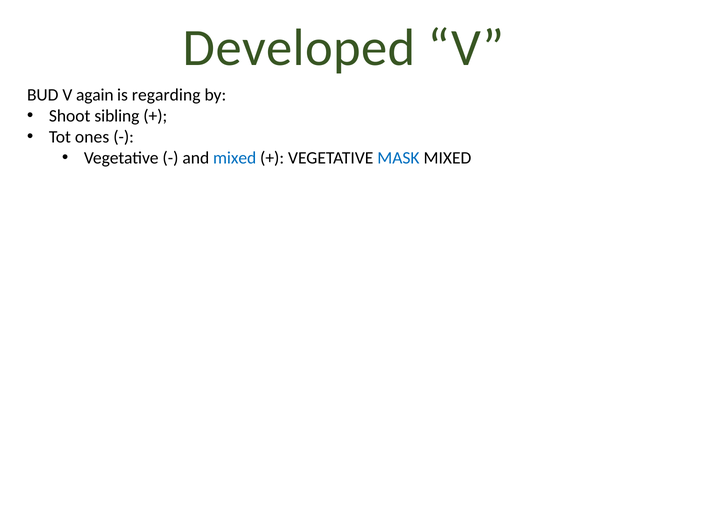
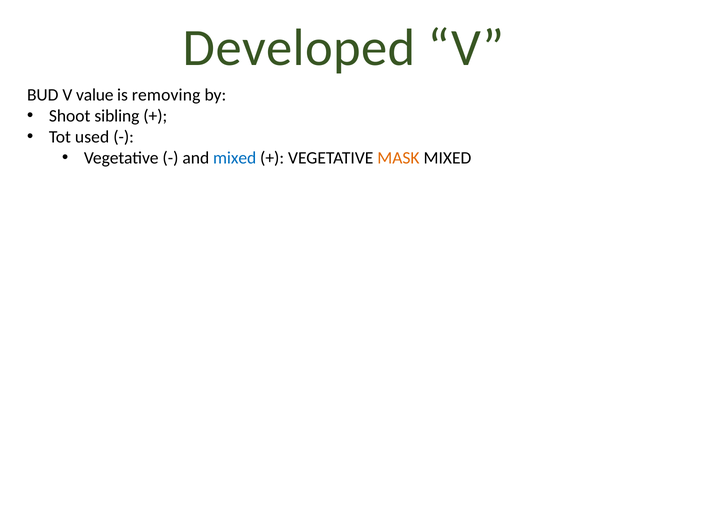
again: again -> value
regarding: regarding -> removing
ones: ones -> used
MASK colour: blue -> orange
